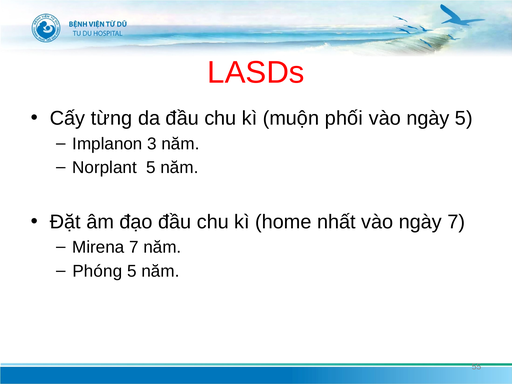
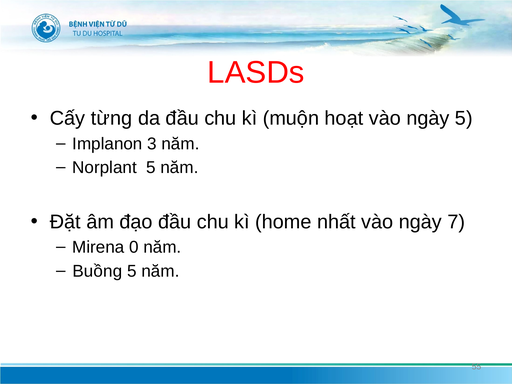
phối: phối -> hoạt
Mirena 7: 7 -> 0
Phóng: Phóng -> Buồng
